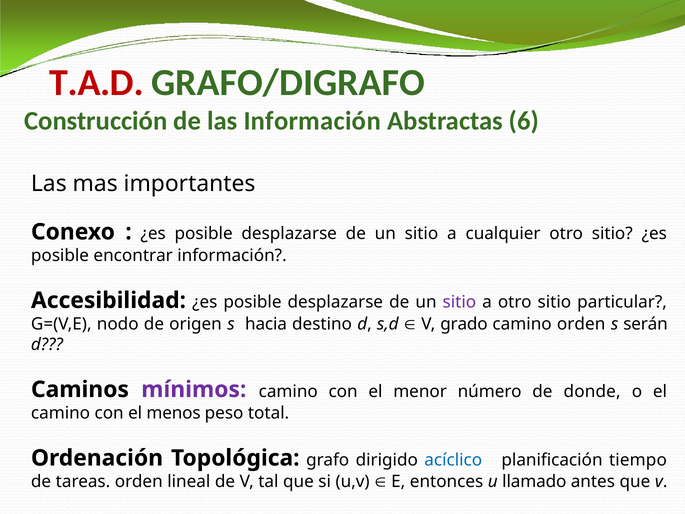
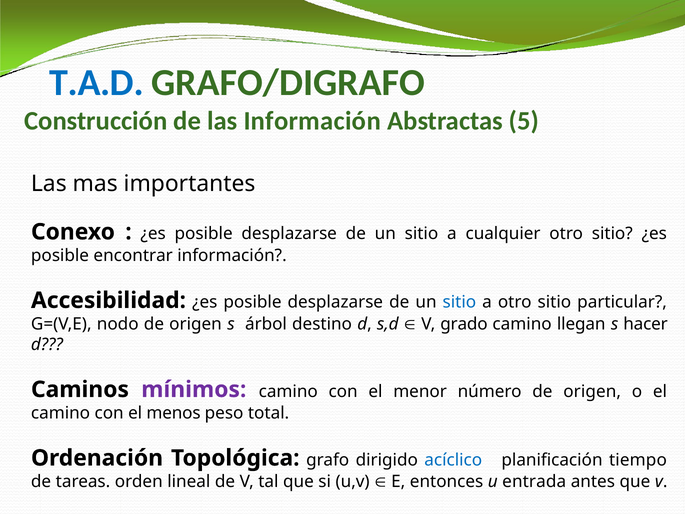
T.A.D colour: red -> blue
6: 6 -> 5
sitio at (459, 302) colour: purple -> blue
hacia: hacia -> árbol
camino orden: orden -> llegan
serán: serán -> hacer
número de donde: donde -> origen
llamado: llamado -> entrada
